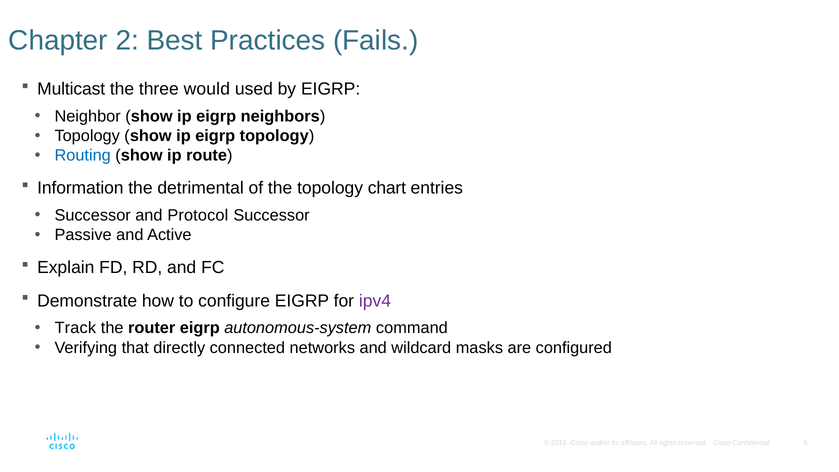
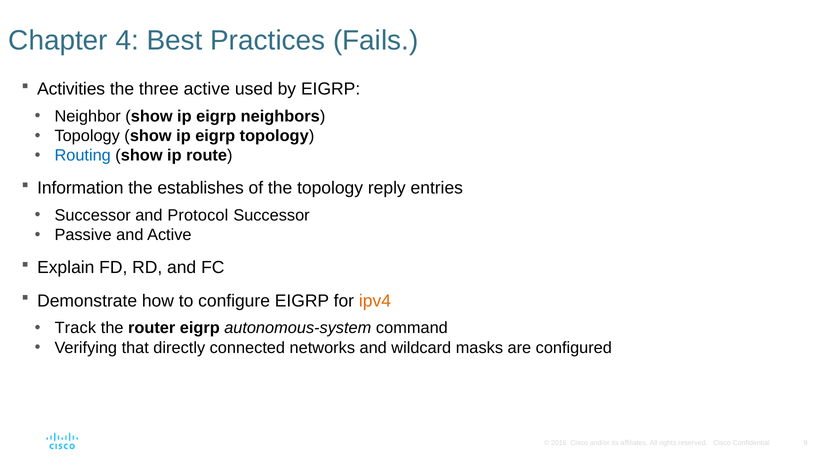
2: 2 -> 4
Multicast: Multicast -> Activities
three would: would -> active
detrimental: detrimental -> establishes
chart: chart -> reply
ipv4 colour: purple -> orange
